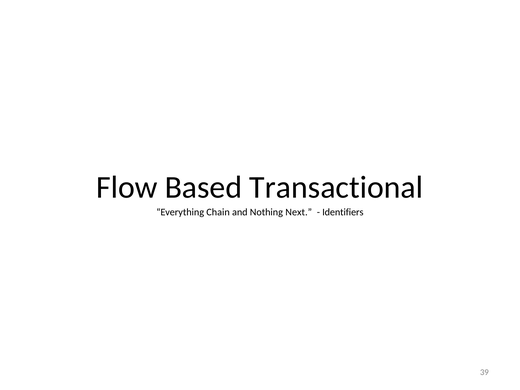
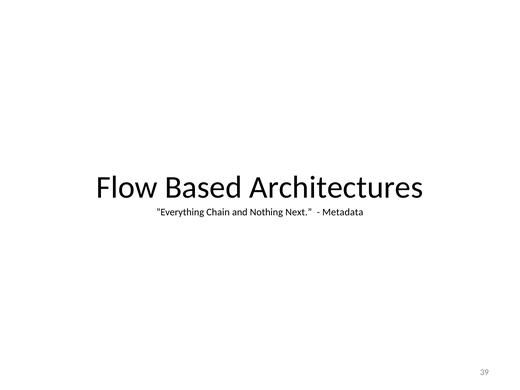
Transactional: Transactional -> Architectures
Identifiers: Identifiers -> Metadata
